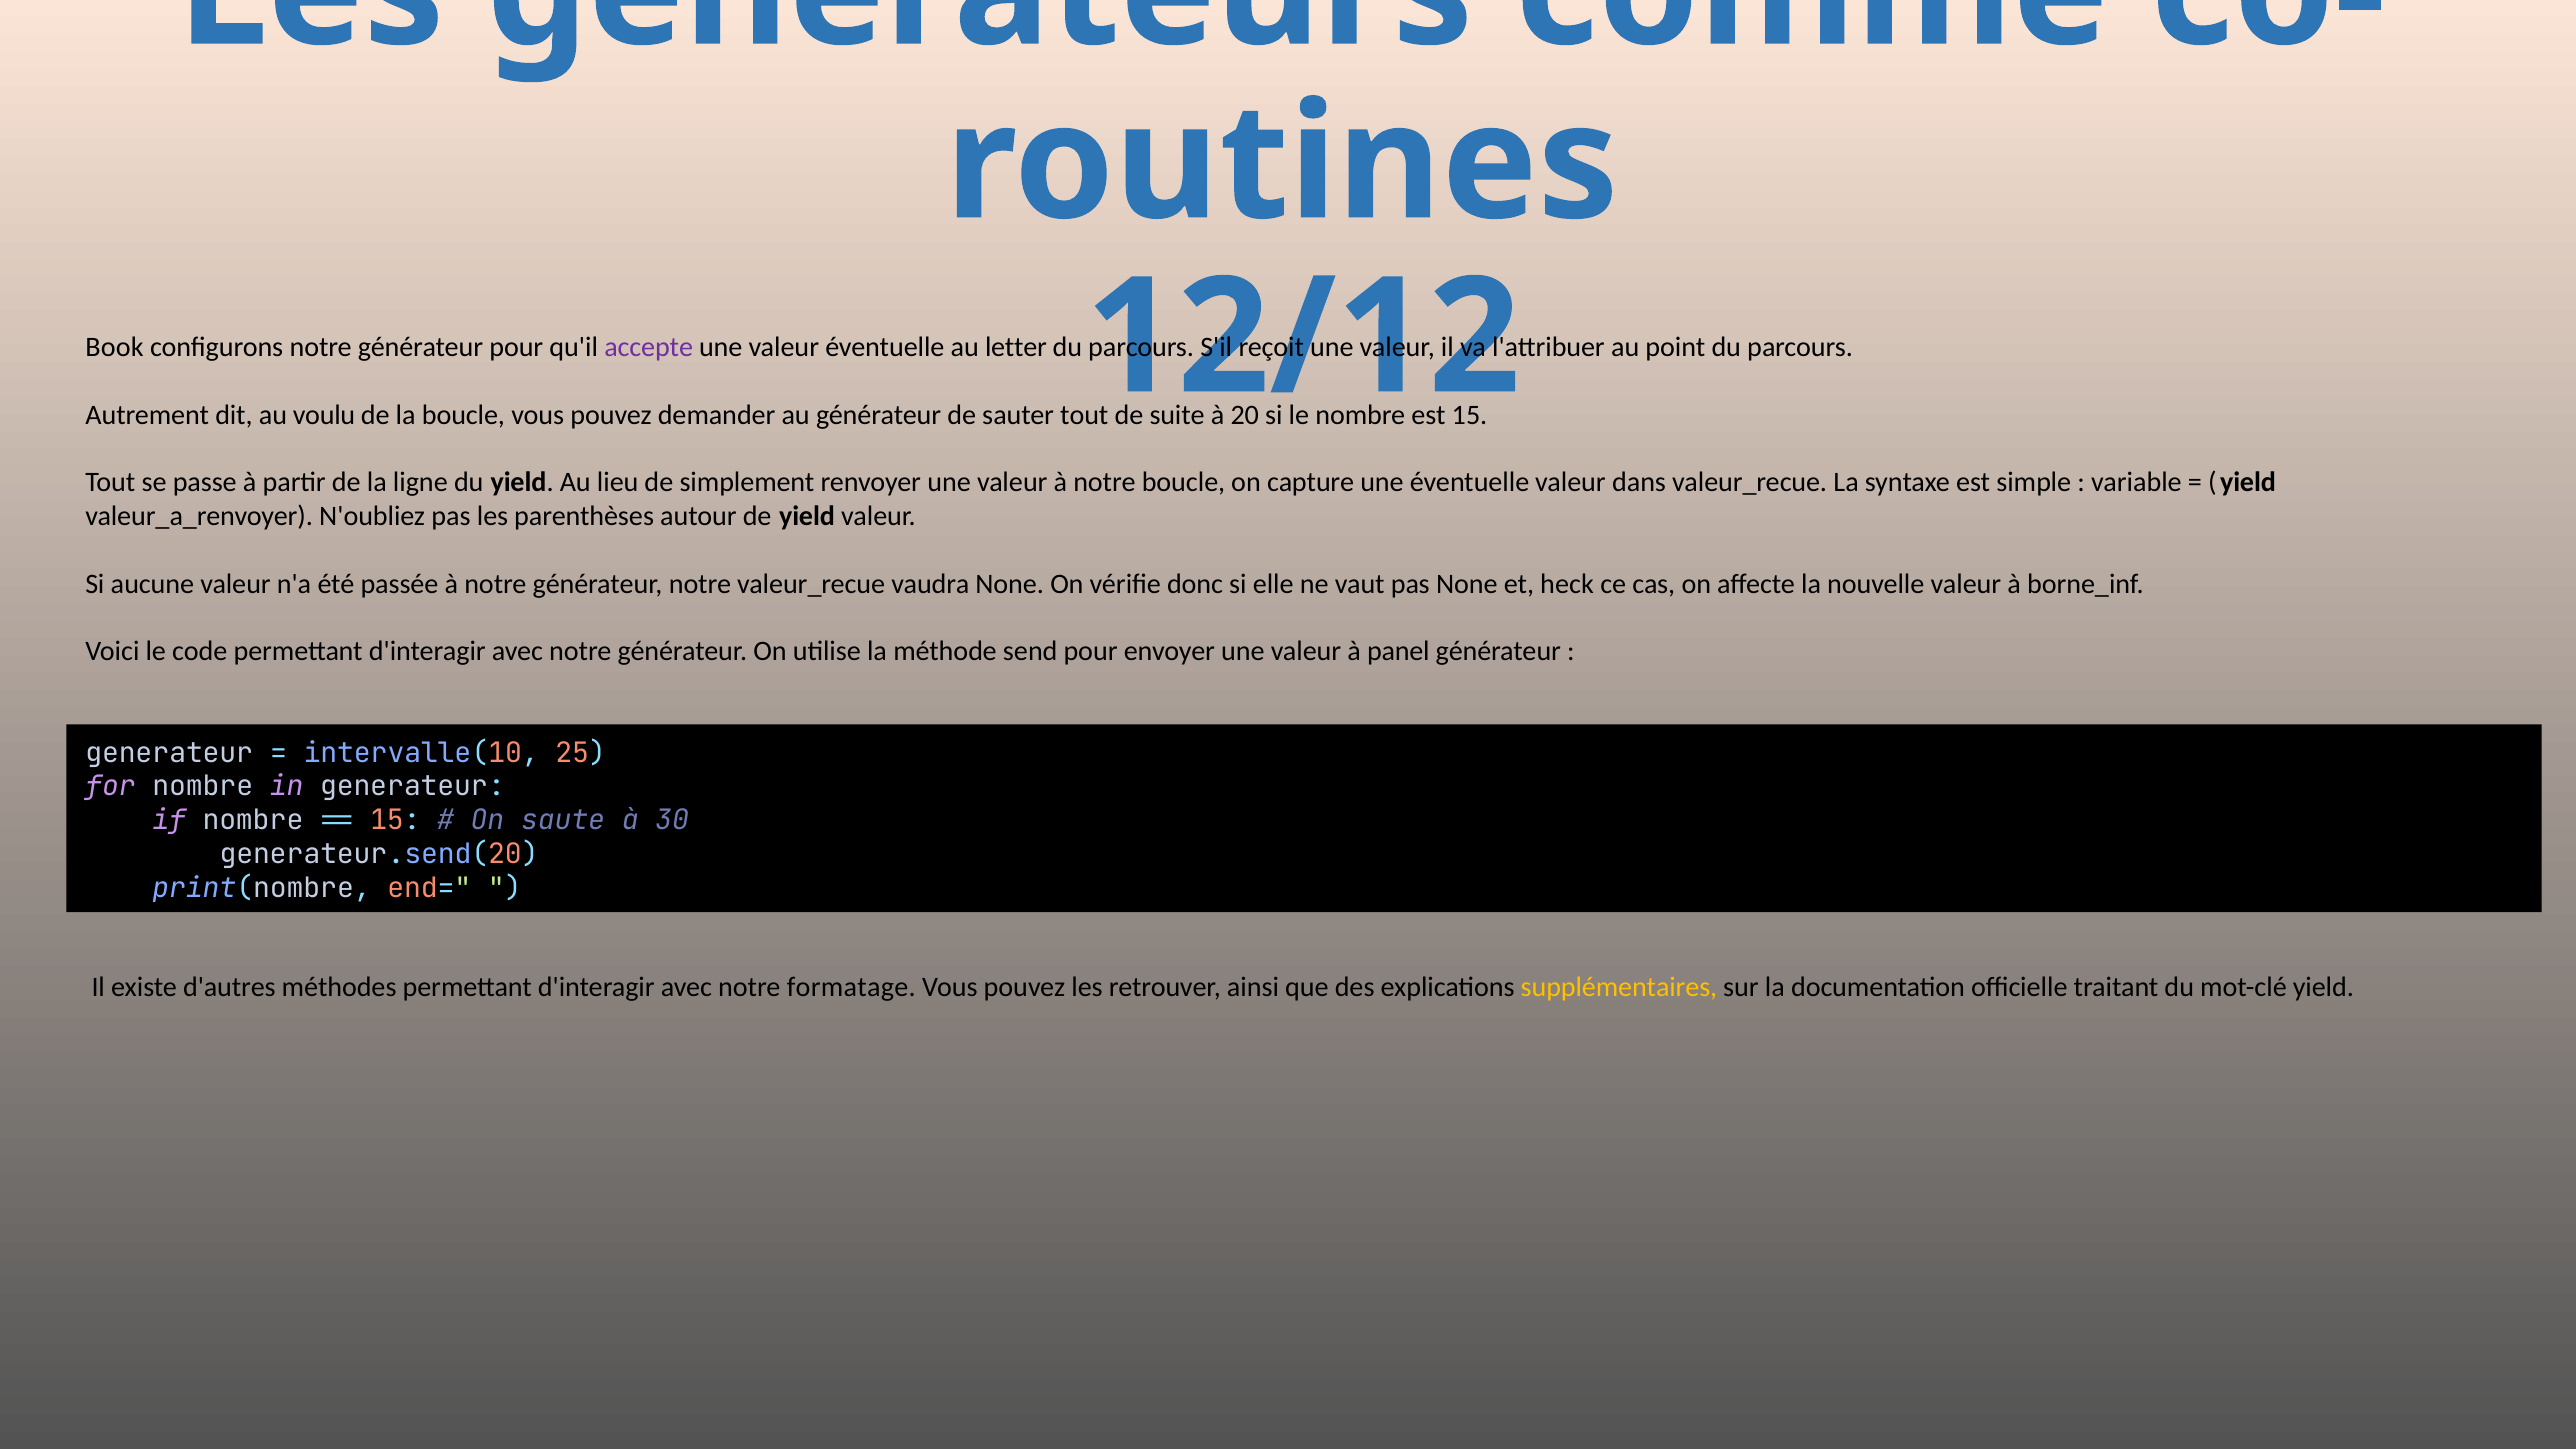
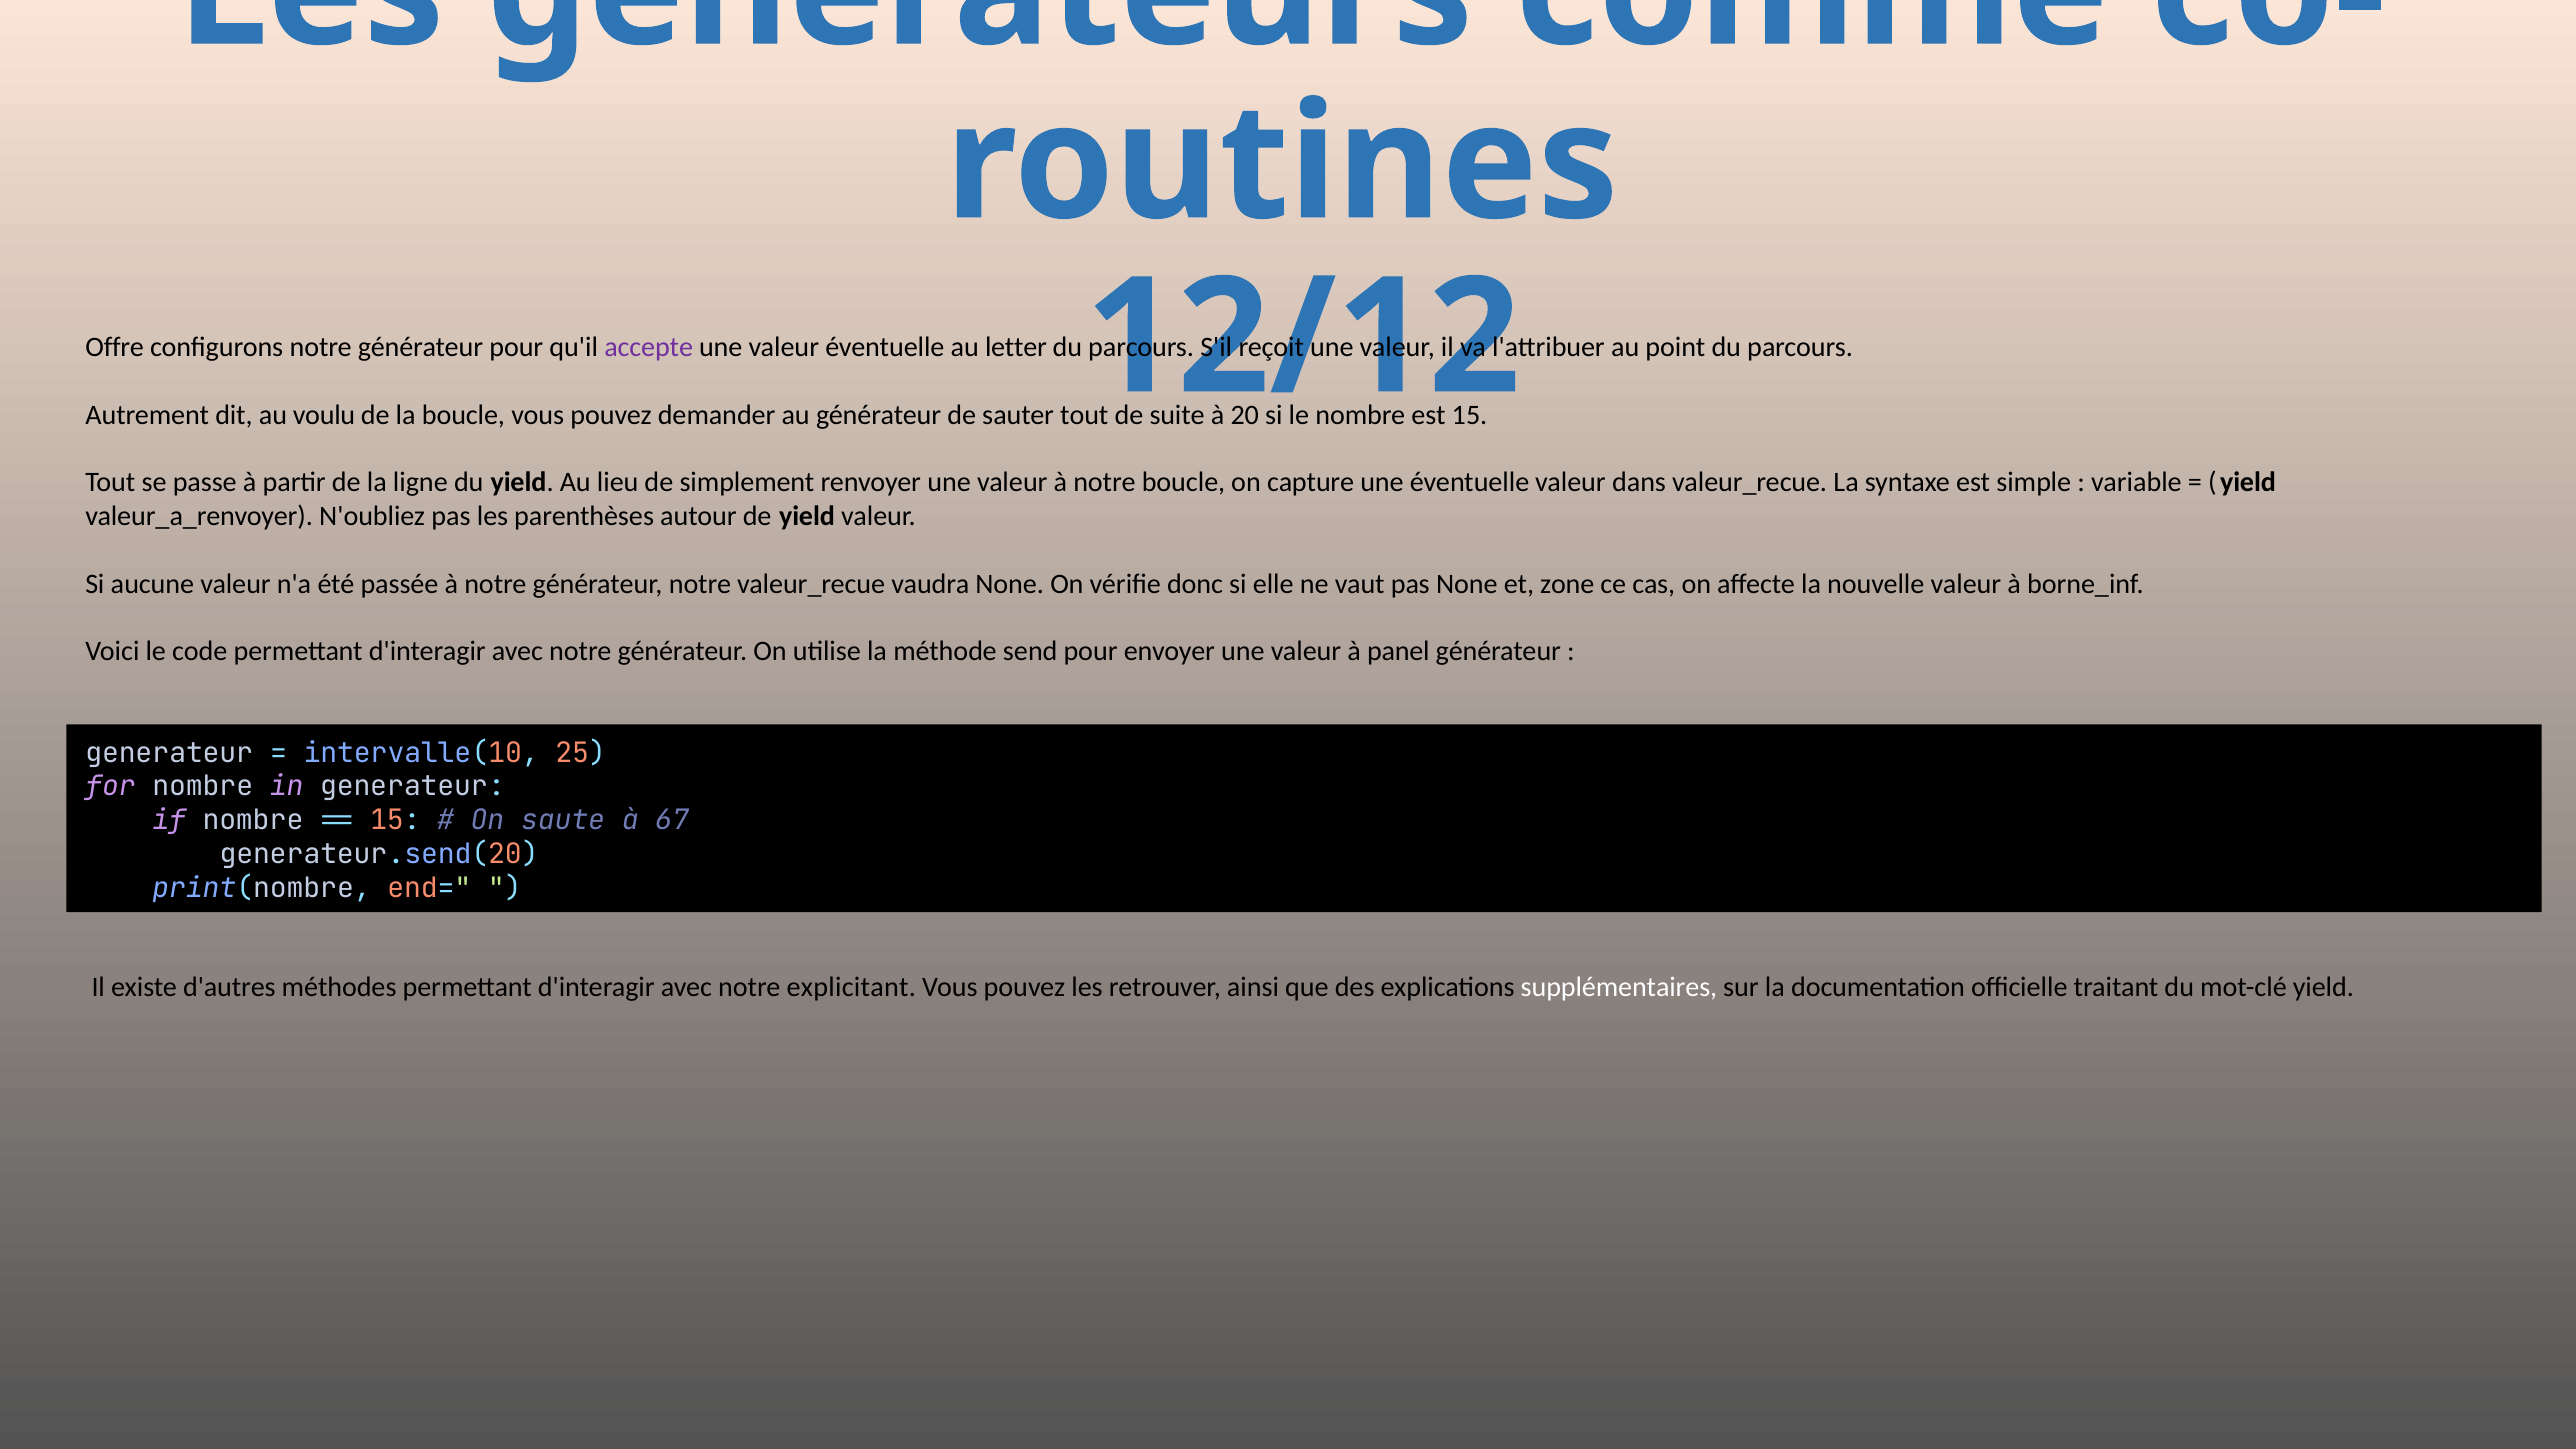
Book: Book -> Offre
heck: heck -> zone
30: 30 -> 67
formatage: formatage -> explicitant
supplémentaires colour: yellow -> white
